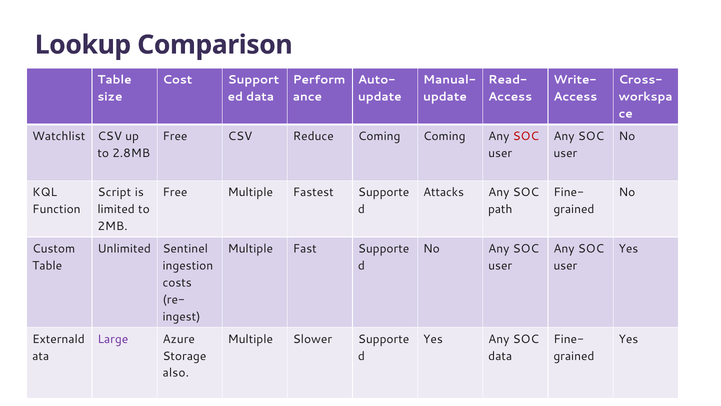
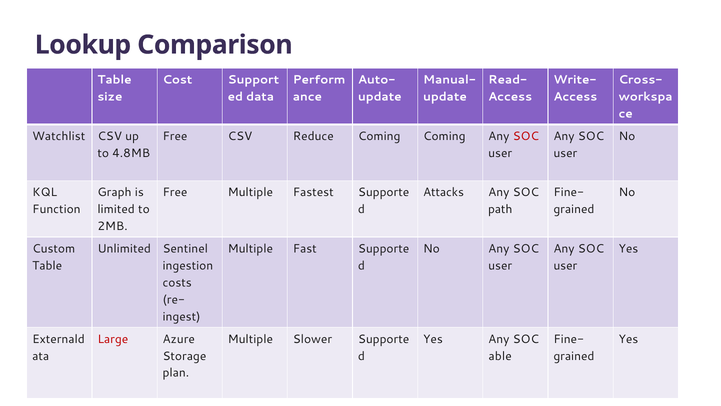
2.8MB: 2.8MB -> 4.8MB
Script: Script -> Graph
Large colour: purple -> red
data at (500, 356): data -> able
also: also -> plan
